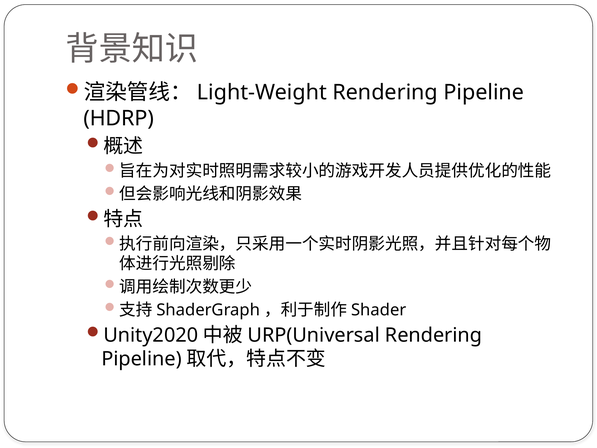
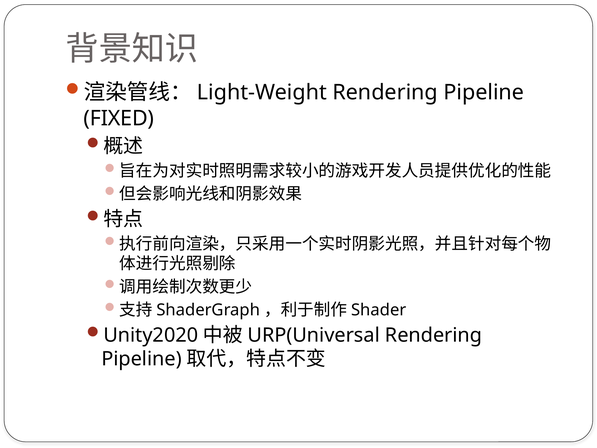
HDRP: HDRP -> FIXED
